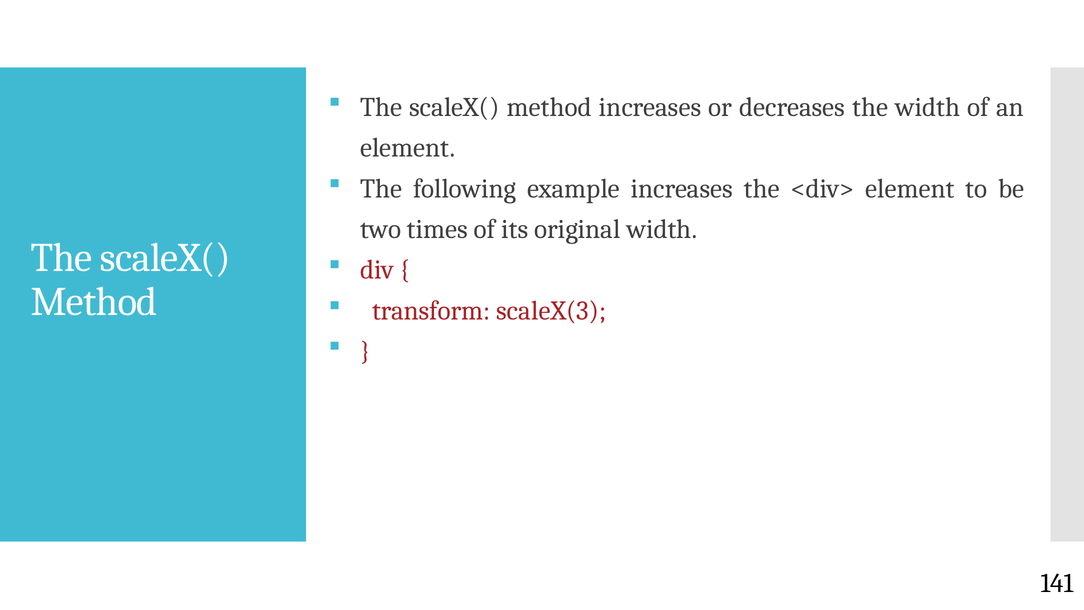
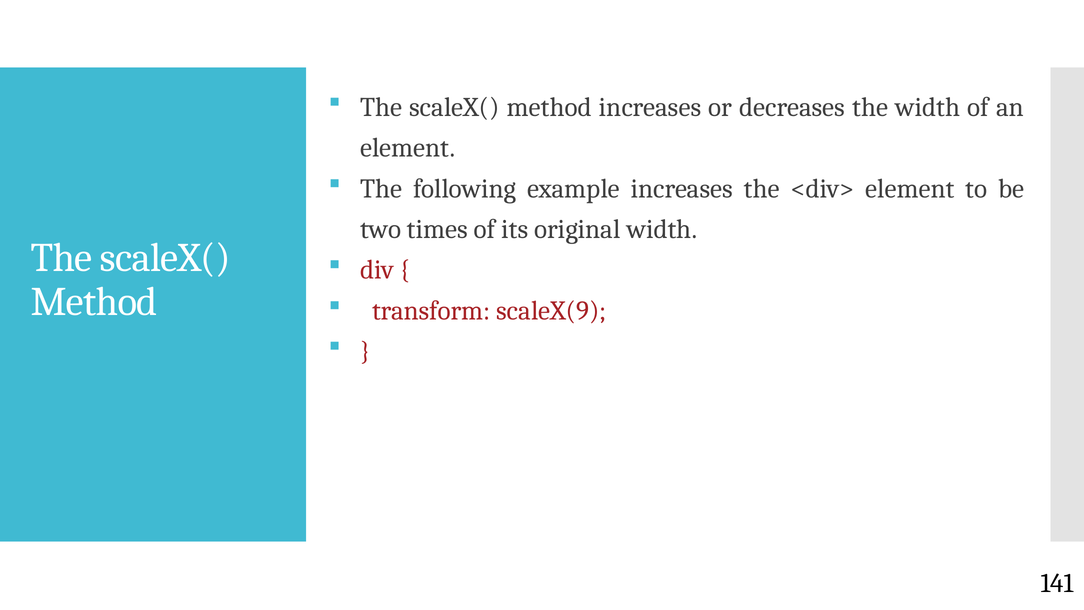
scaleX(3: scaleX(3 -> scaleX(9
